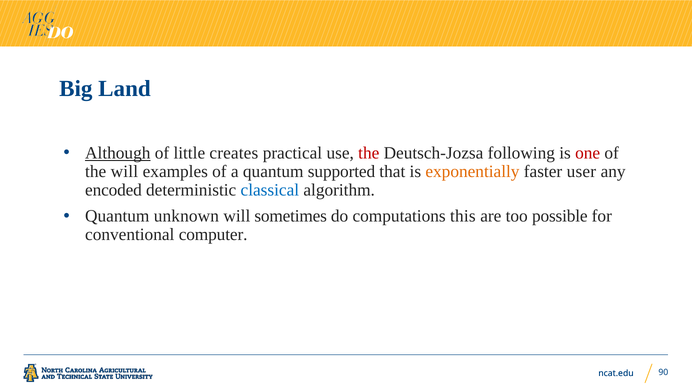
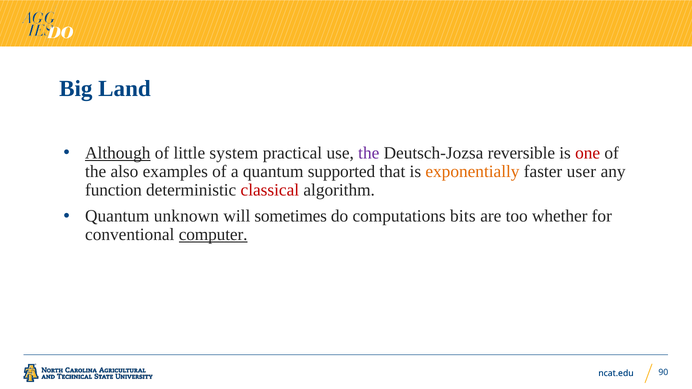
creates: creates -> system
the at (369, 153) colour: red -> purple
following: following -> reversible
the will: will -> also
encoded: encoded -> function
classical colour: blue -> red
this: this -> bits
possible: possible -> whether
computer underline: none -> present
